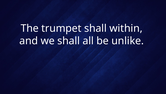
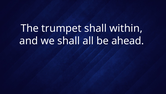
unlike: unlike -> ahead
